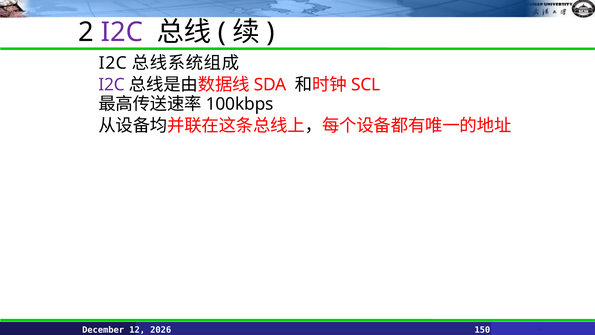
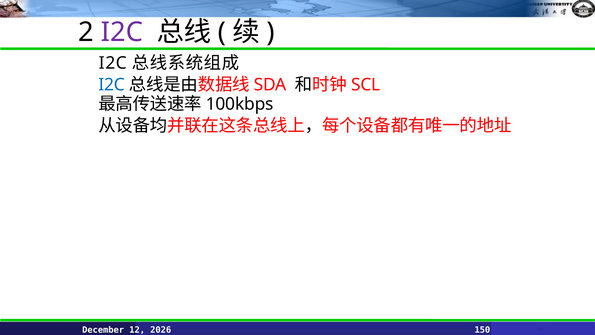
I2C at (112, 85) colour: purple -> blue
